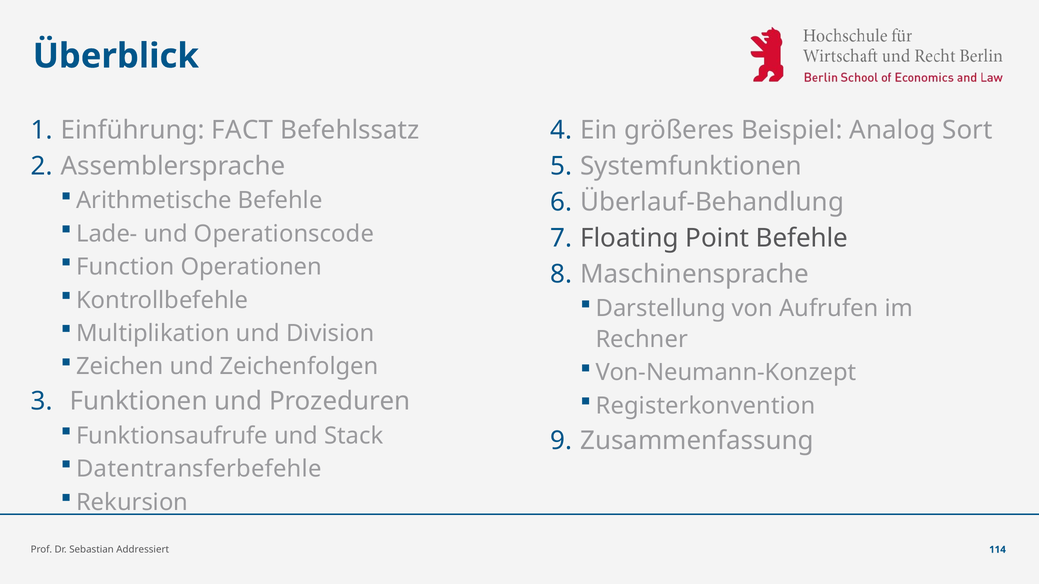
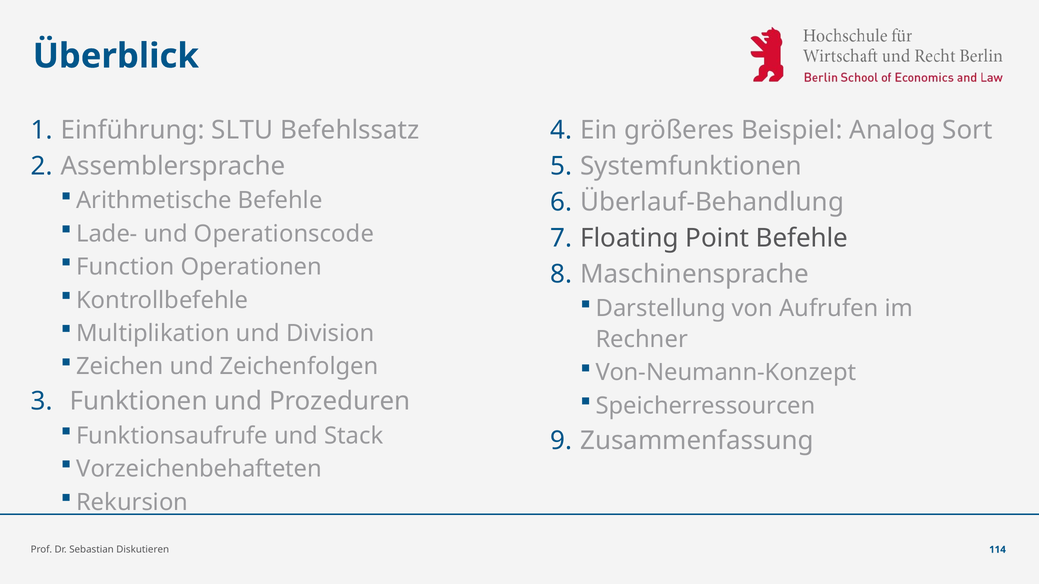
FACT: FACT -> SLTU
Registerkonvention: Registerkonvention -> Speicherressourcen
Datentransferbefehle: Datentransferbefehle -> Vorzeichenbehafteten
Addressiert: Addressiert -> Diskutieren
